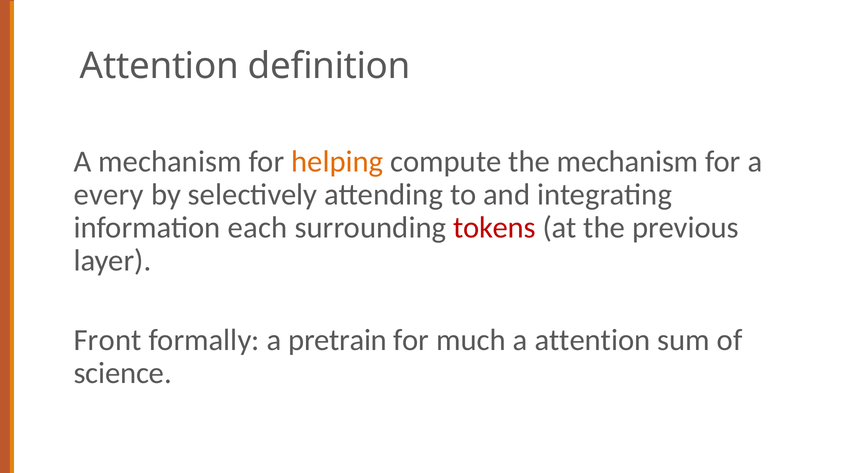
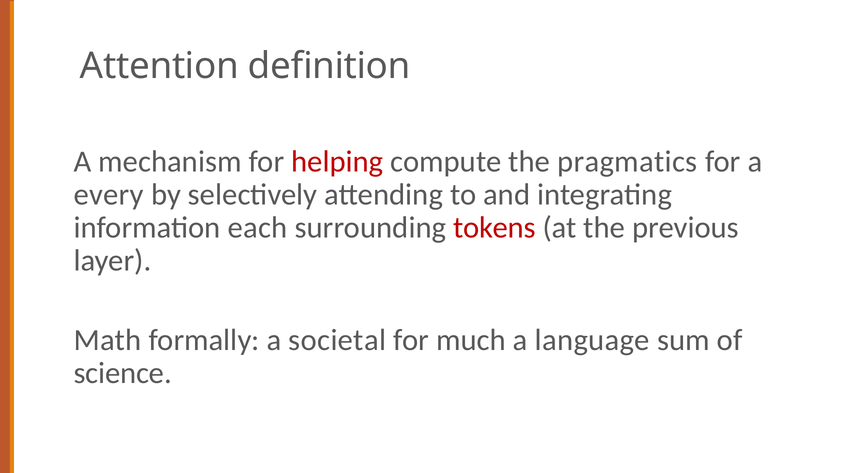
helping colour: orange -> red
the mechanism: mechanism -> pragmatics
Front: Front -> Math
pretrain: pretrain -> societal
a attention: attention -> language
